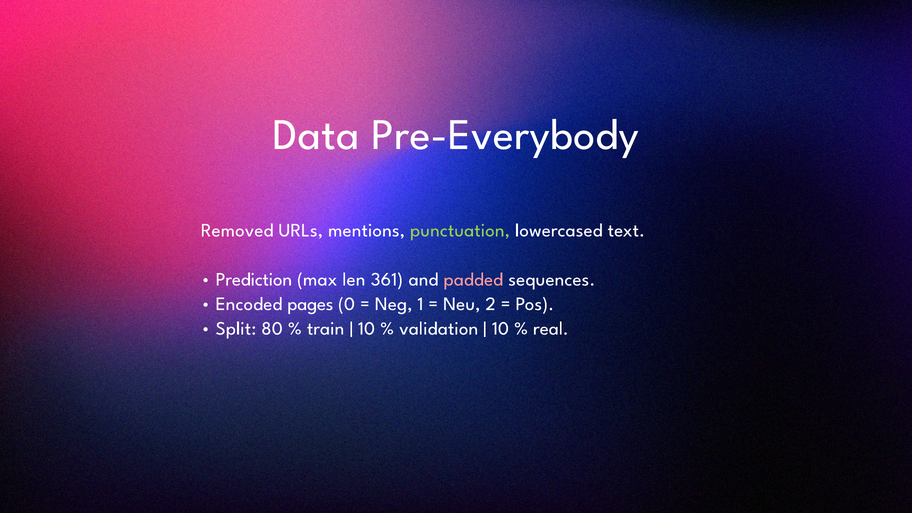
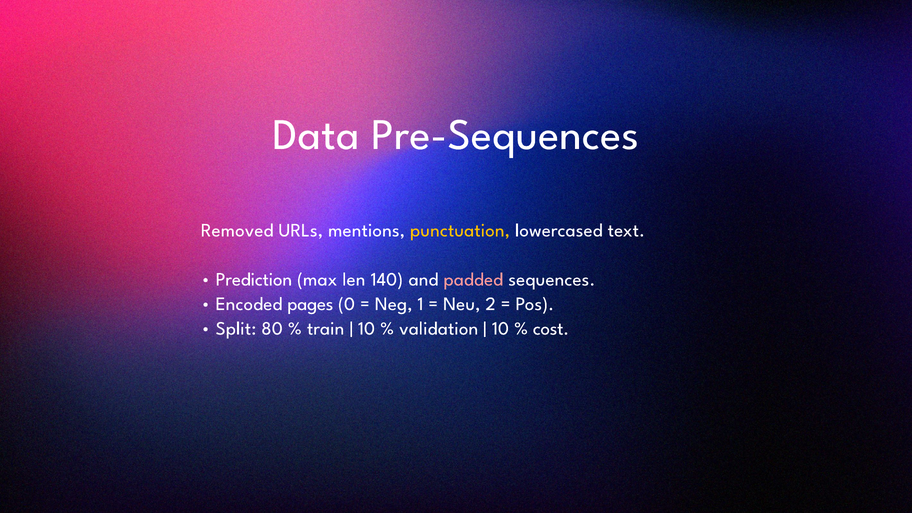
Pre-Everybody: Pre-Everybody -> Pre-Sequences
punctuation colour: light green -> yellow
361: 361 -> 140
real: real -> cost
